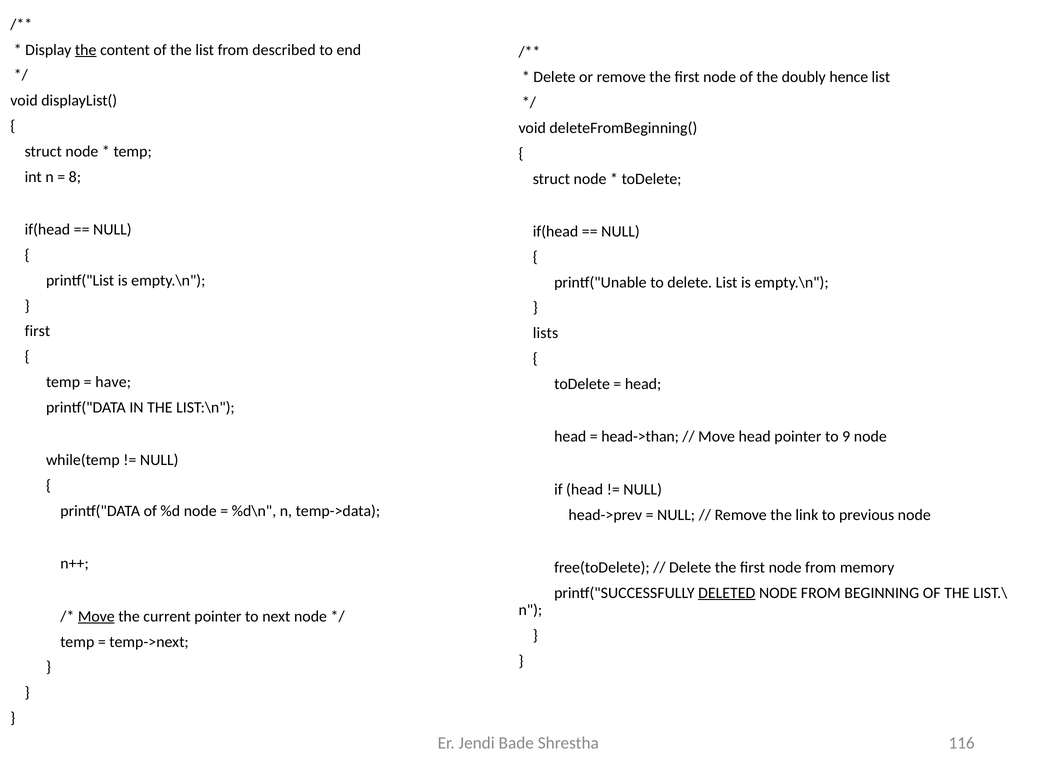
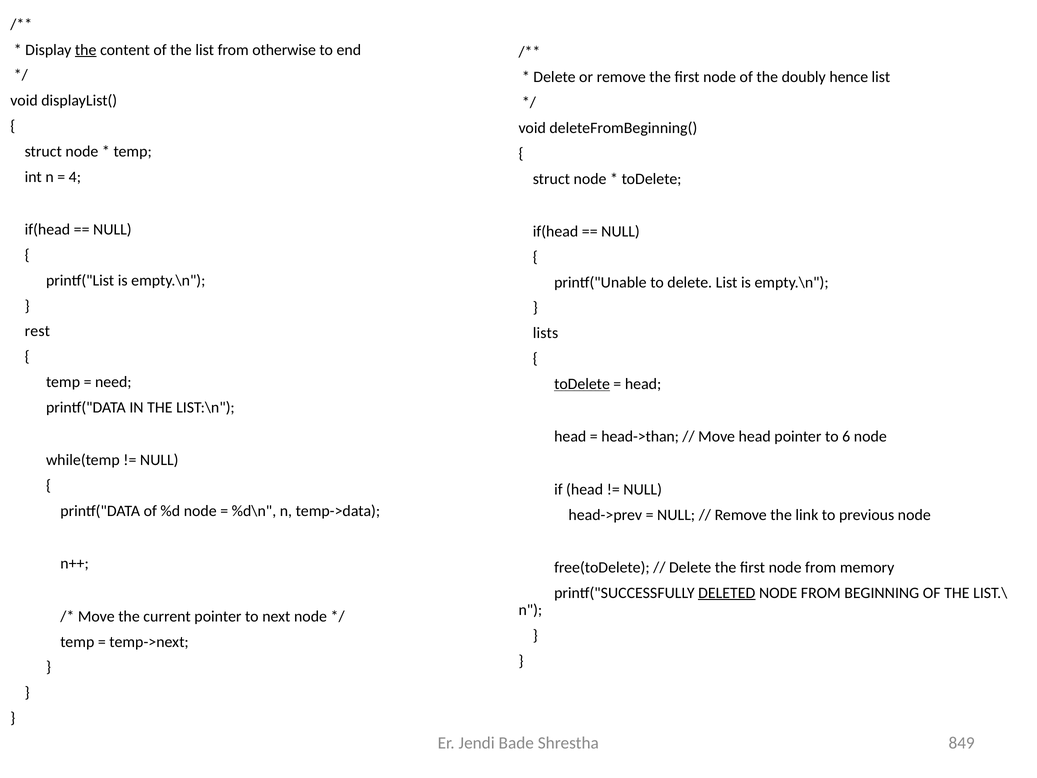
described: described -> otherwise
8: 8 -> 4
first at (37, 331): first -> rest
have: have -> need
toDelete at (582, 384) underline: none -> present
9: 9 -> 6
Move at (96, 616) underline: present -> none
116: 116 -> 849
